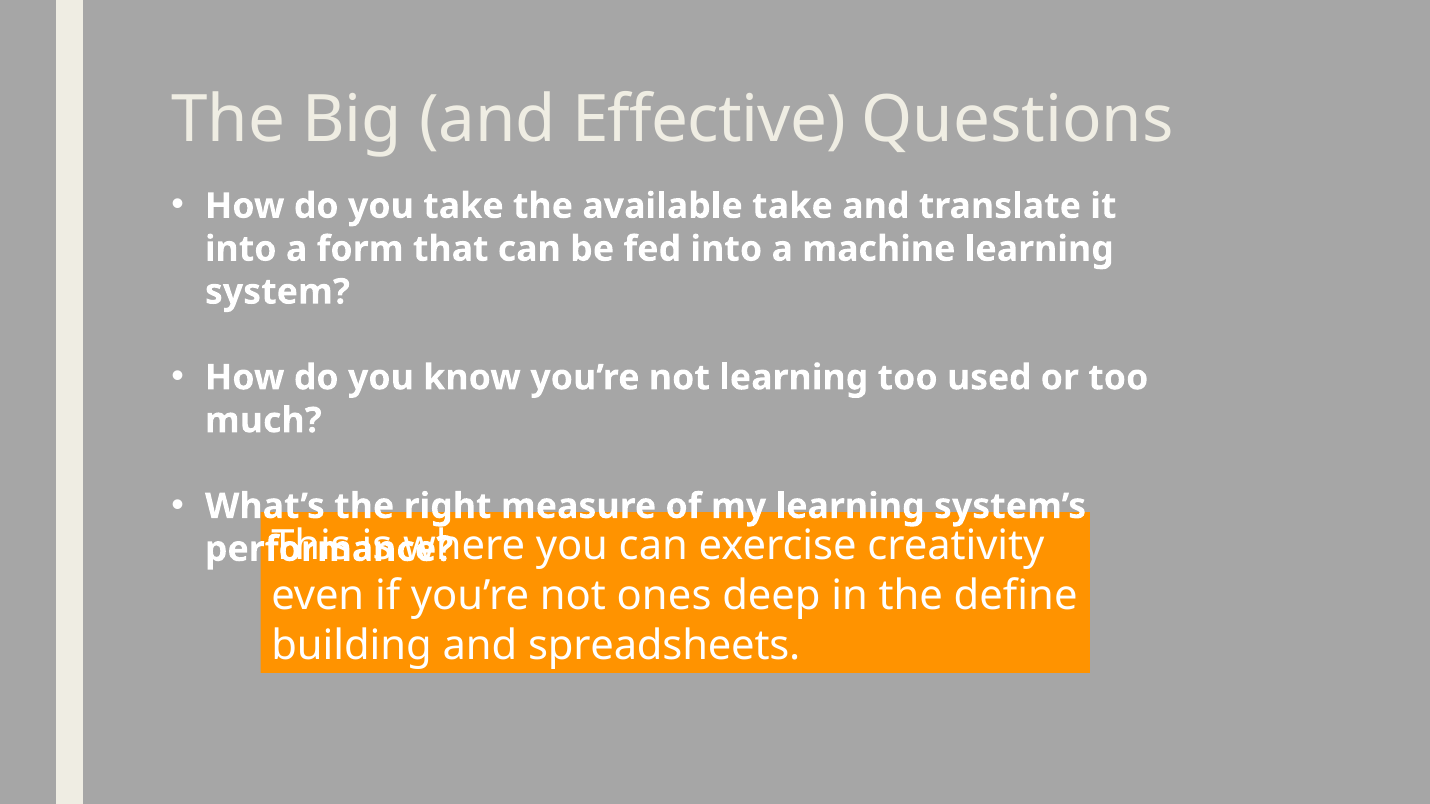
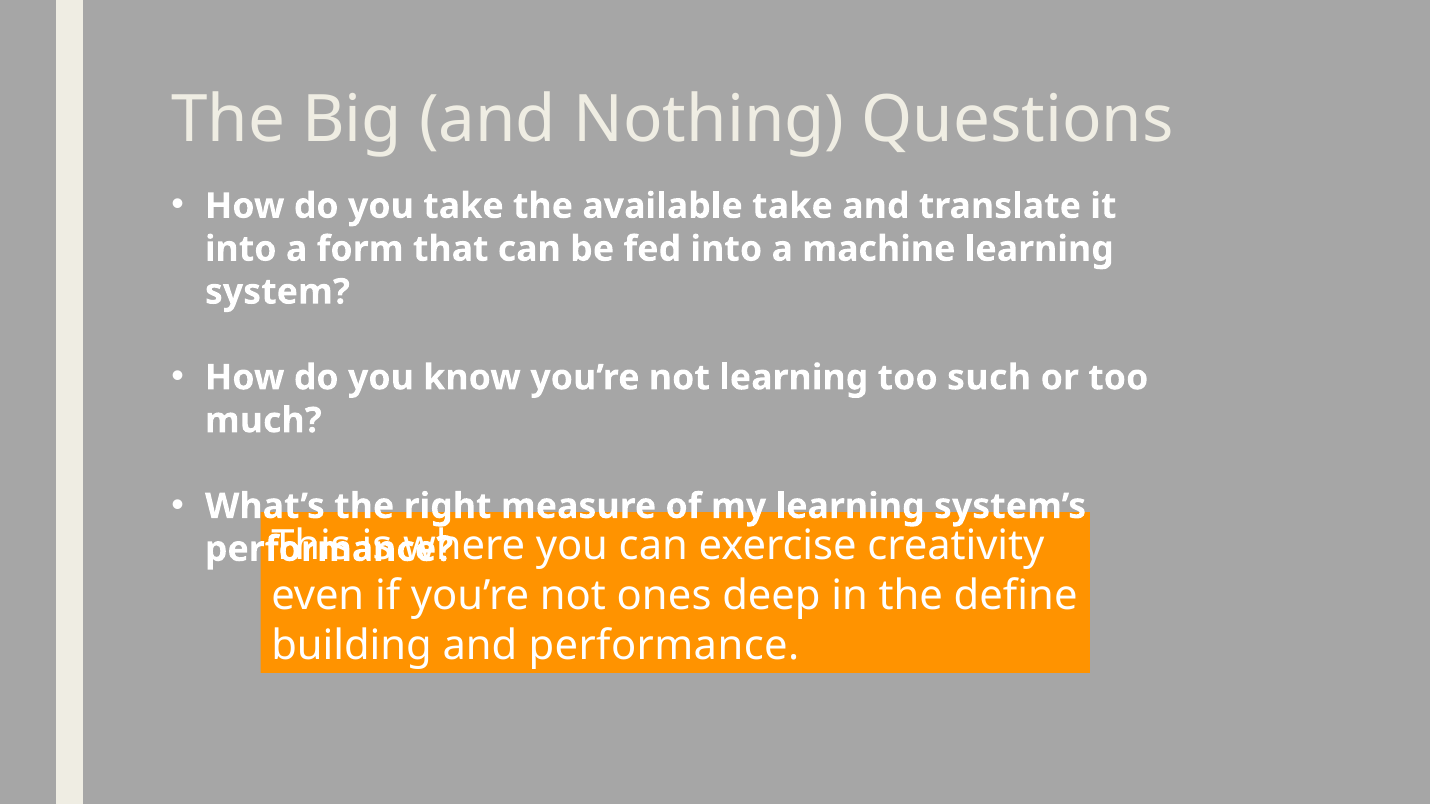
Effective: Effective -> Nothing
used: used -> such
and spreadsheets: spreadsheets -> performance
